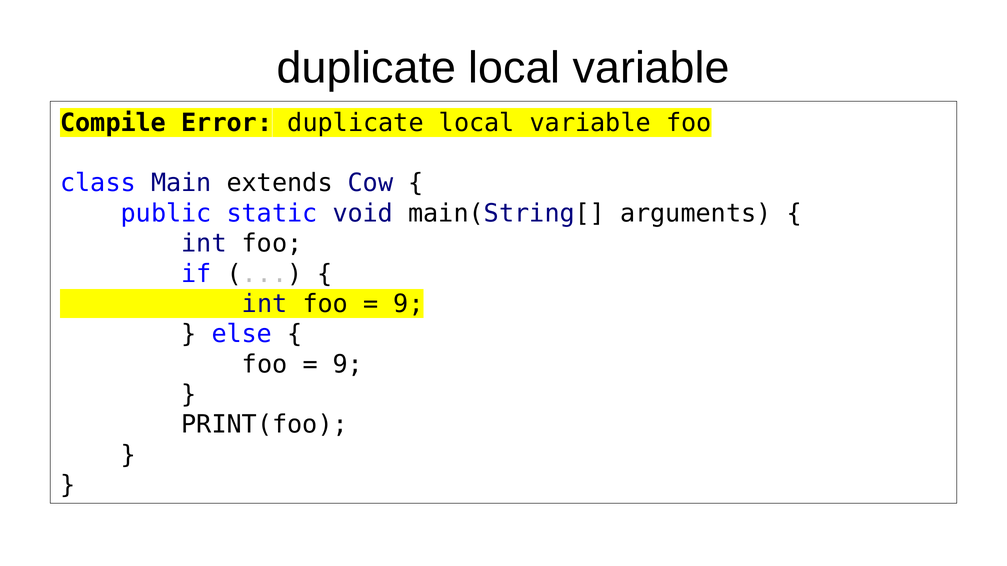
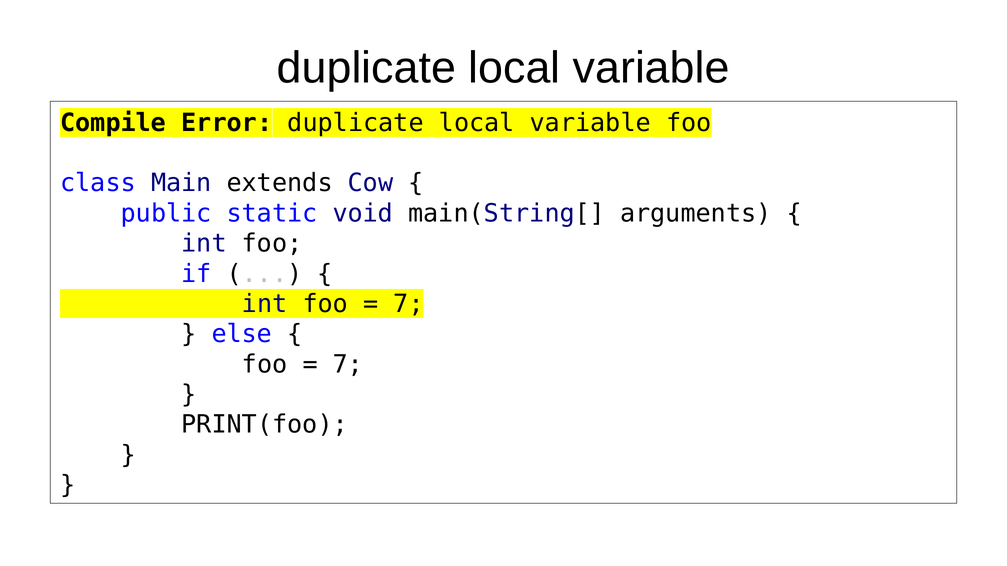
9 at (409, 304): 9 -> 7
9 at (348, 365): 9 -> 7
